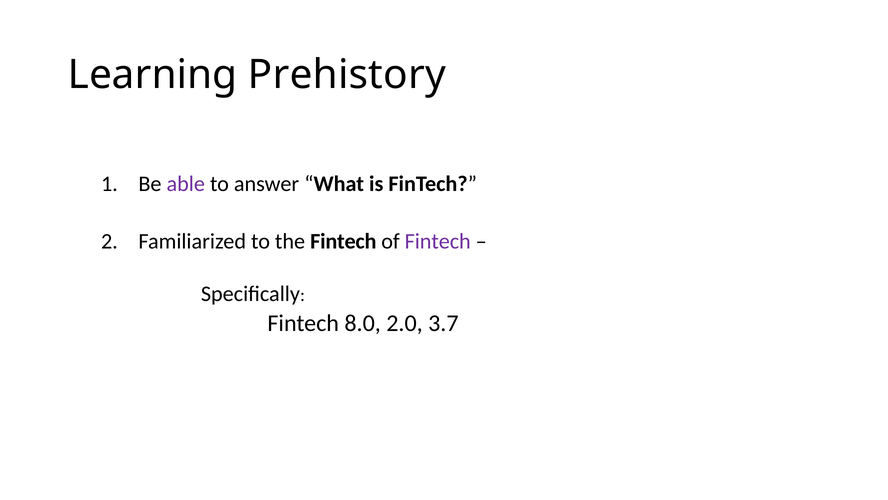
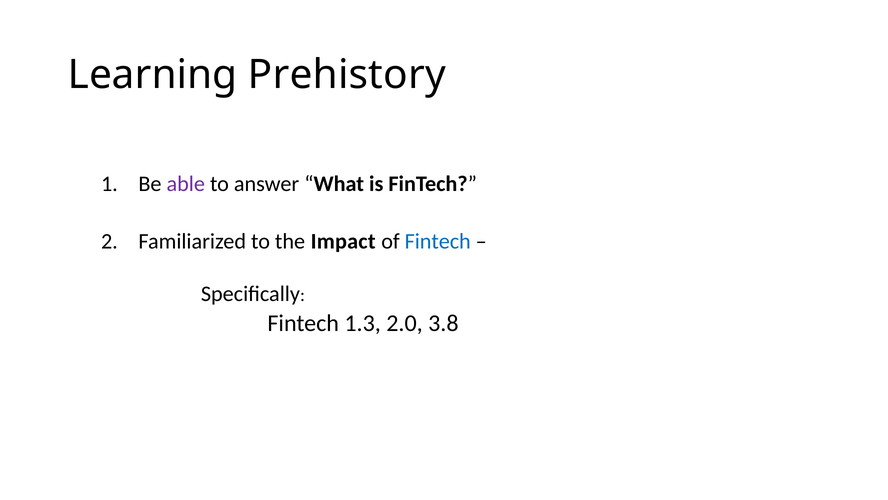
the Fintech: Fintech -> Impact
Fintech at (438, 241) colour: purple -> blue
8.0: 8.0 -> 1.3
3.7: 3.7 -> 3.8
